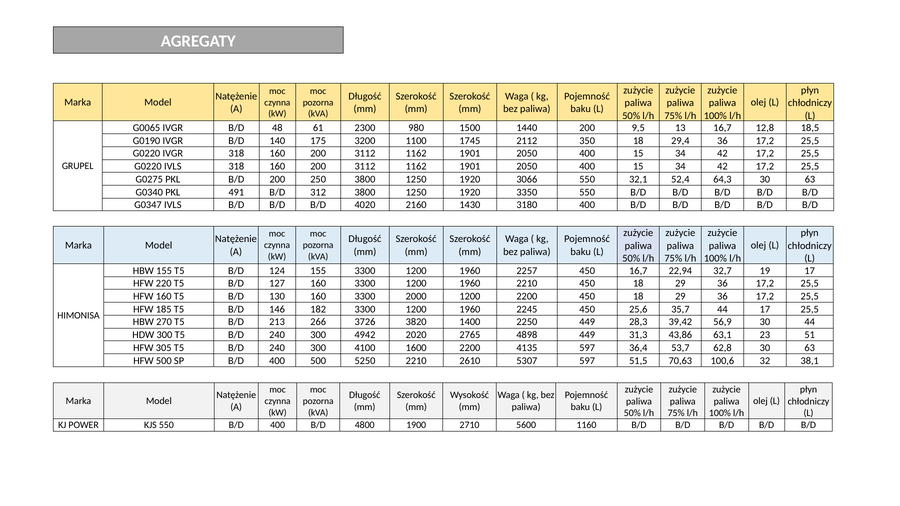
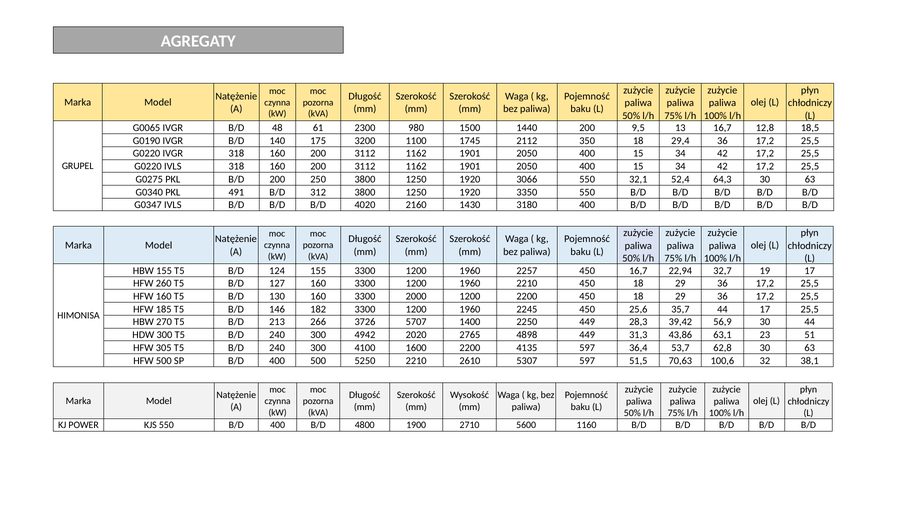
220: 220 -> 260
3820: 3820 -> 5707
